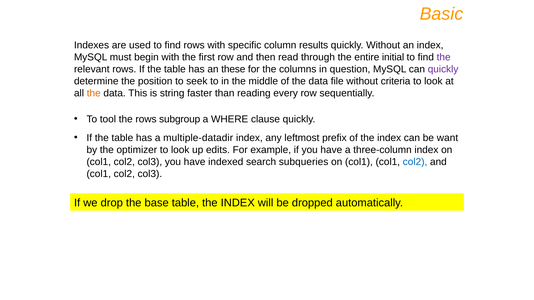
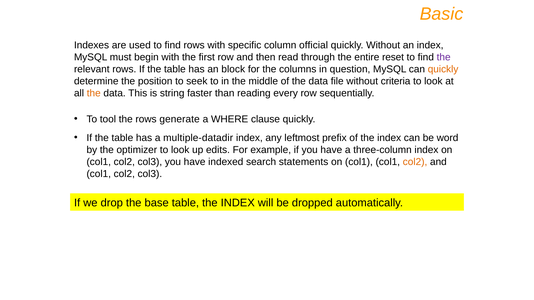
results: results -> official
initial: initial -> reset
these: these -> block
quickly at (443, 69) colour: purple -> orange
subgroup: subgroup -> generate
want: want -> word
subqueries: subqueries -> statements
col2 at (415, 162) colour: blue -> orange
